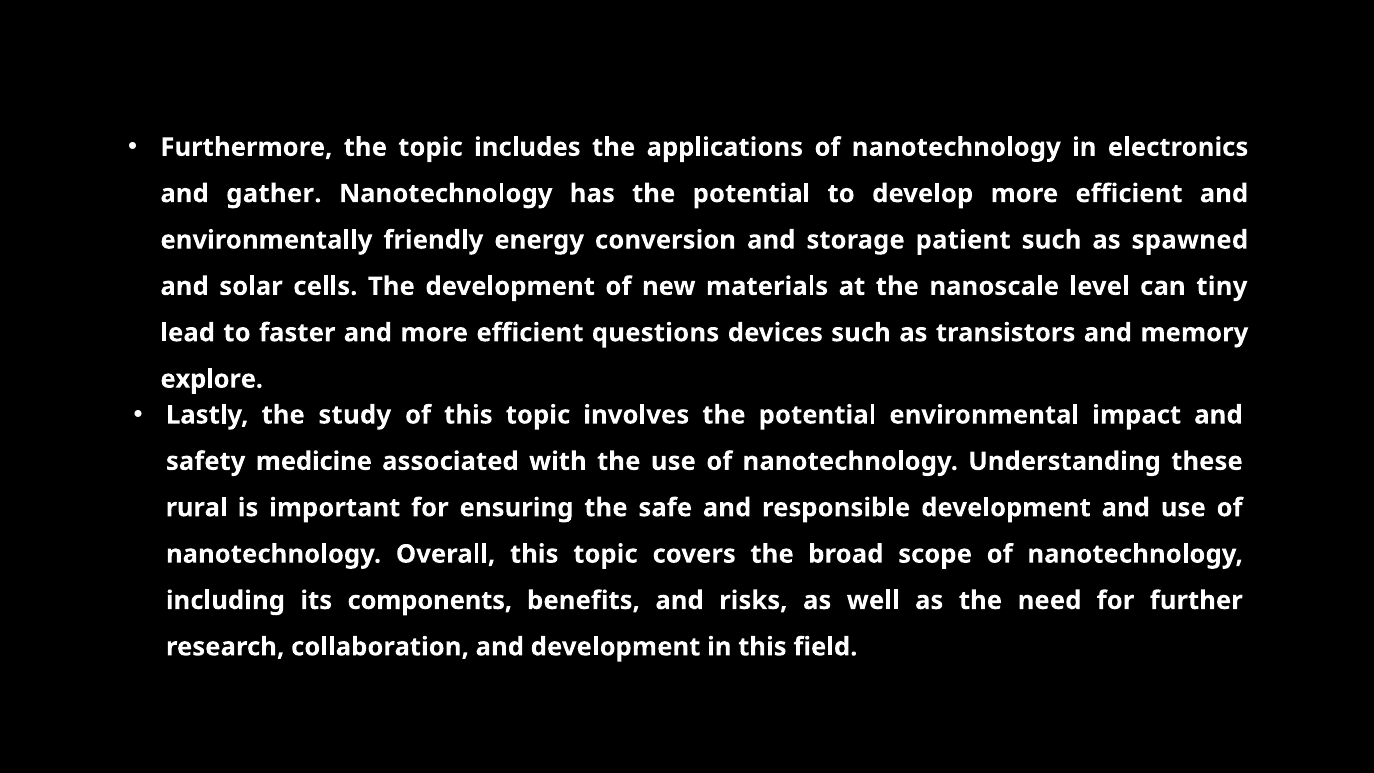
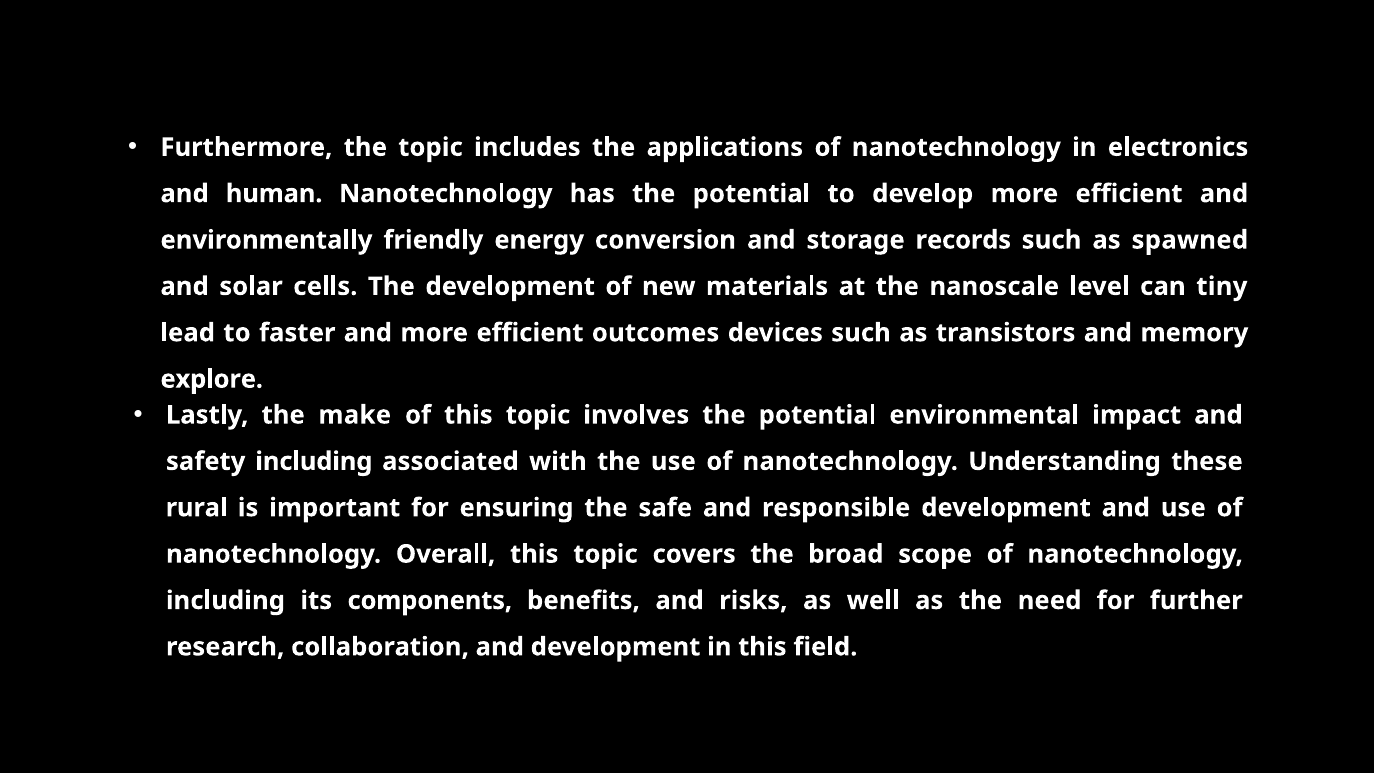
gather: gather -> human
patient: patient -> records
questions: questions -> outcomes
study: study -> make
safety medicine: medicine -> including
